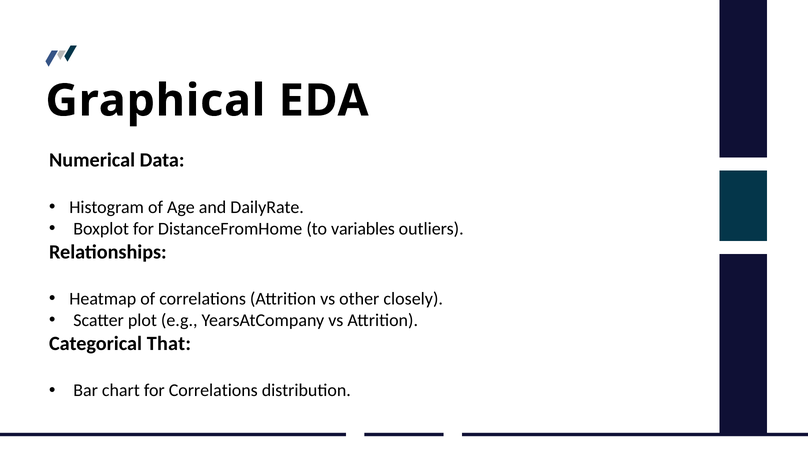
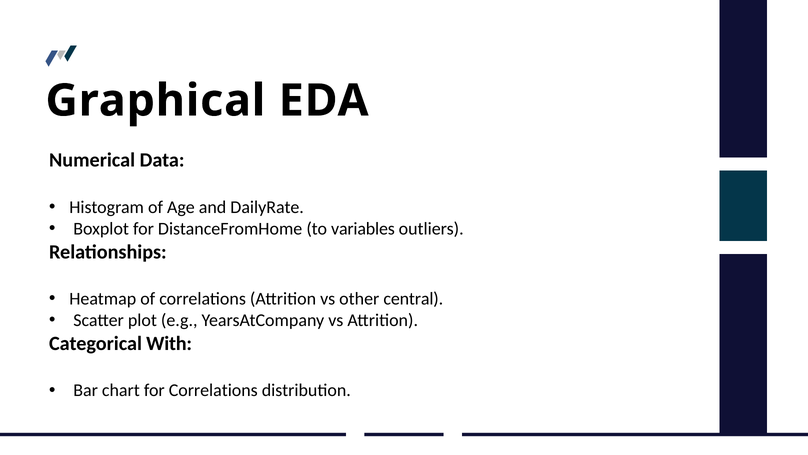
closely: closely -> central
That: That -> With
